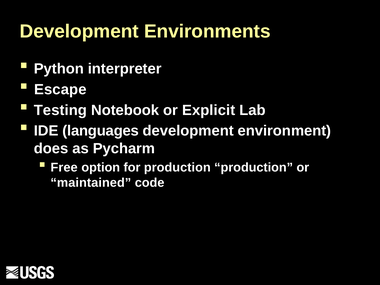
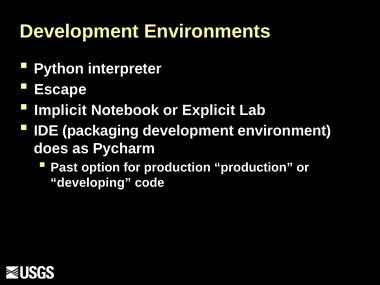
Testing: Testing -> Implicit
languages: languages -> packaging
Free: Free -> Past
maintained: maintained -> developing
